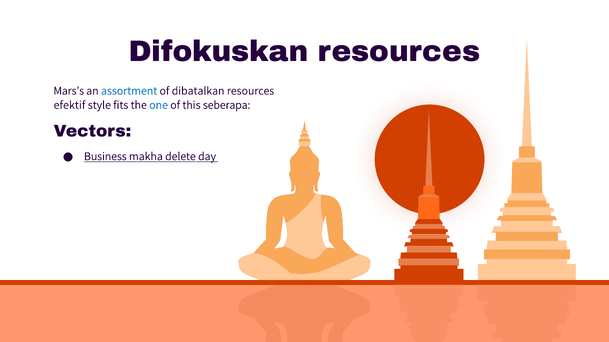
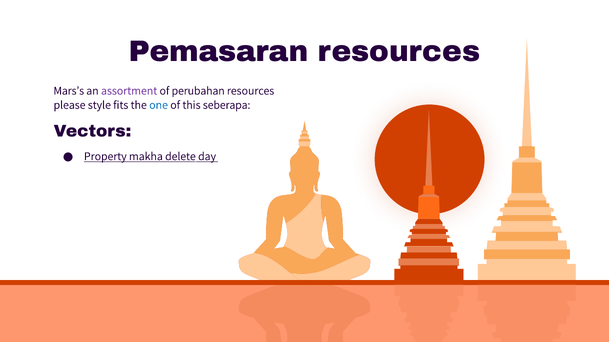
Difokuskan: Difokuskan -> Pemasaran
assortment colour: blue -> purple
dibatalkan: dibatalkan -> perubahan
efektif: efektif -> please
Business: Business -> Property
